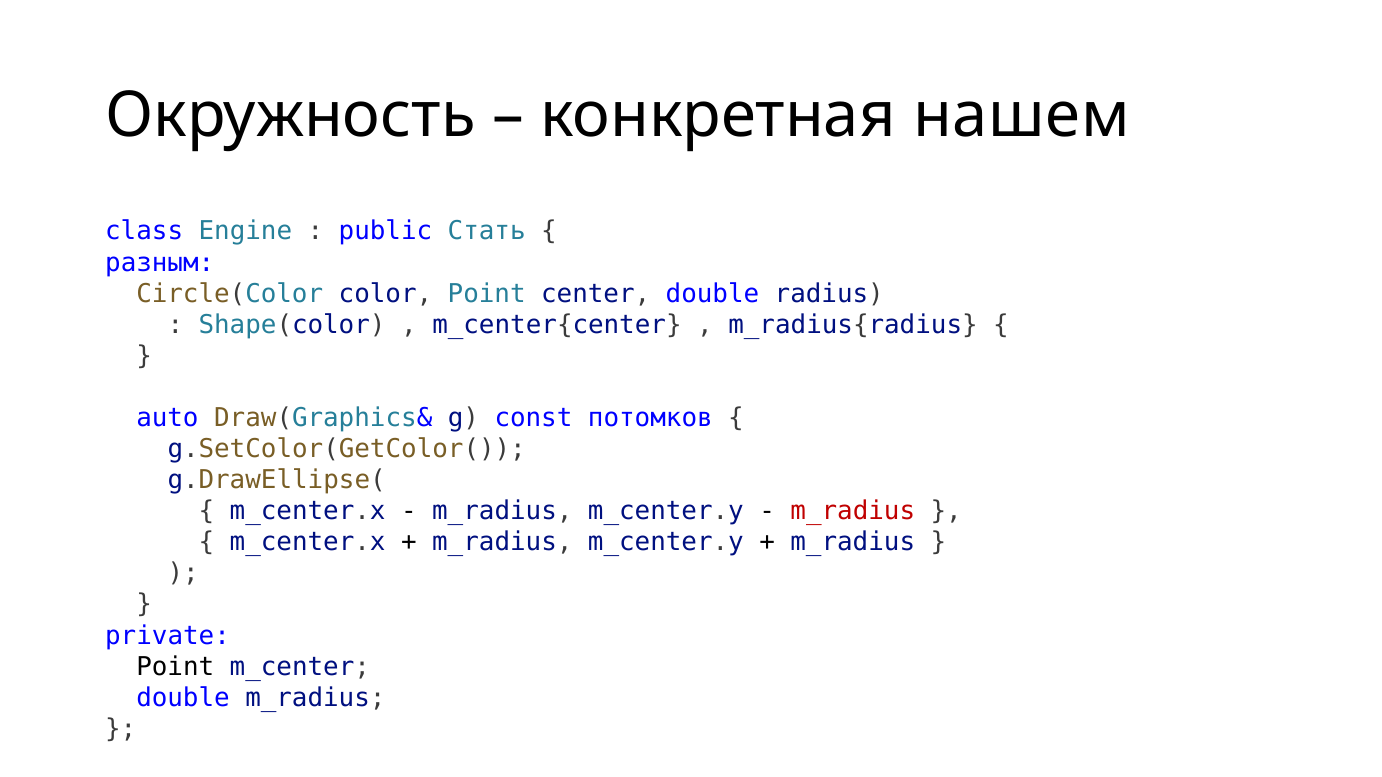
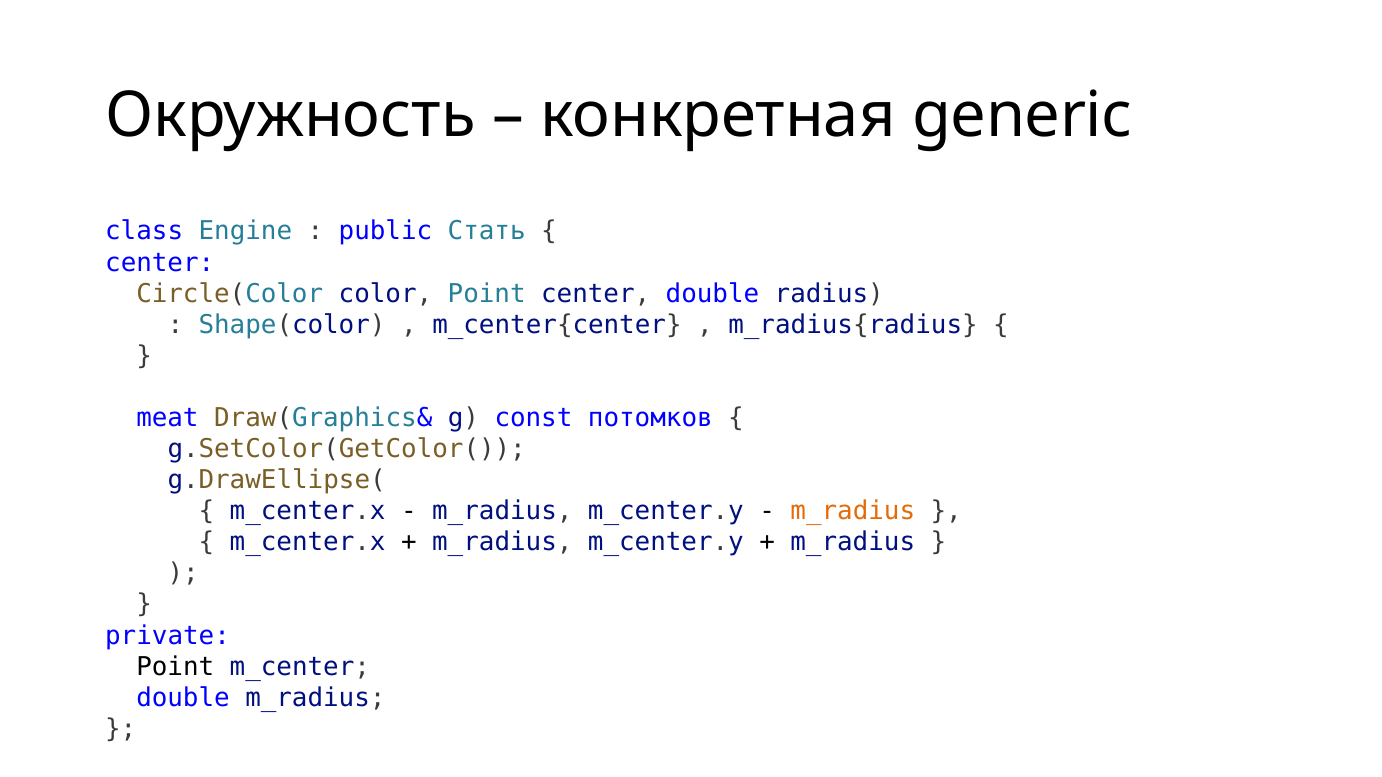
нашем: нашем -> generic
разным at (160, 263): разным -> center
auto: auto -> meat
m_radius at (853, 511) colour: red -> orange
